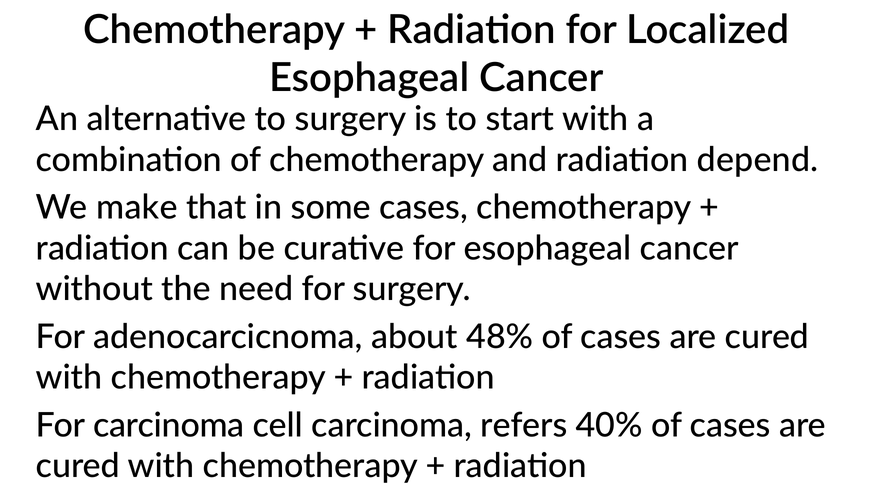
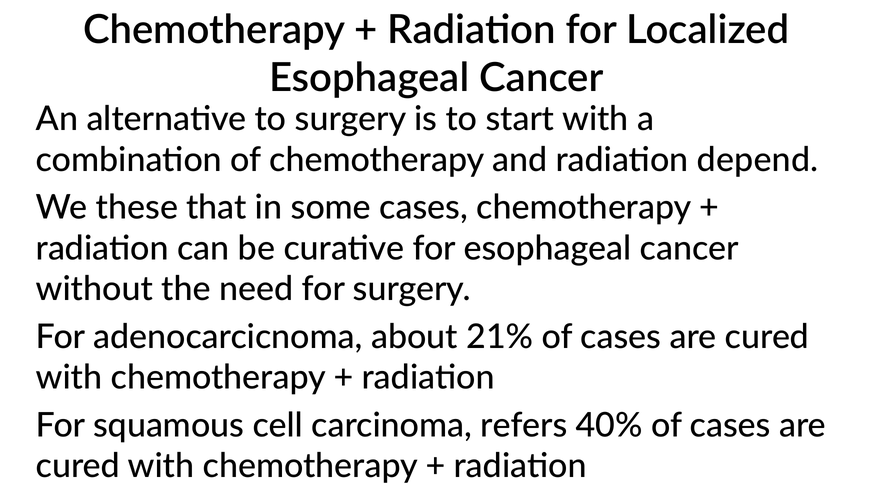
make: make -> these
48%: 48% -> 21%
For carcinoma: carcinoma -> squamous
